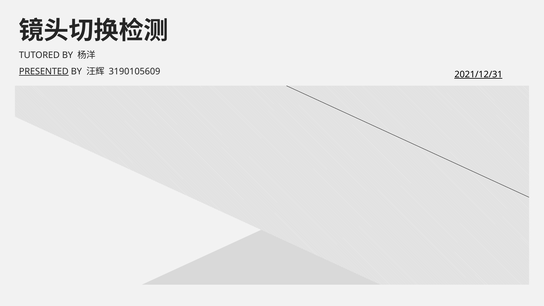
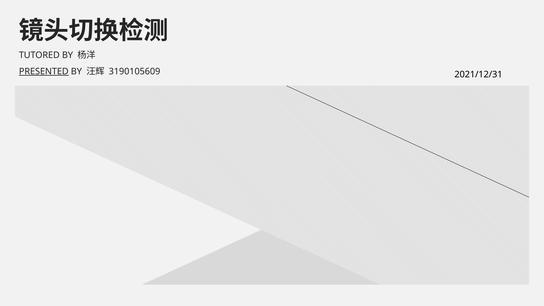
2021/12/31 underline: present -> none
